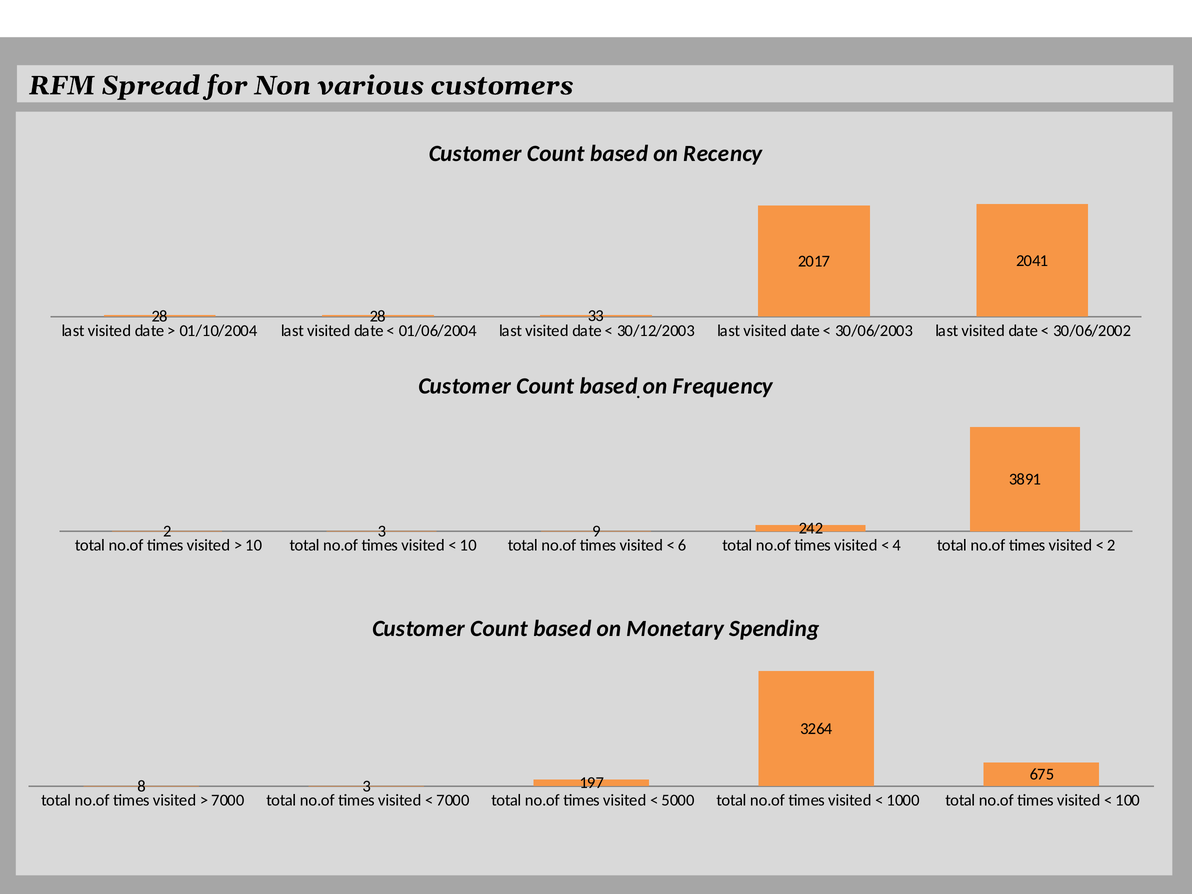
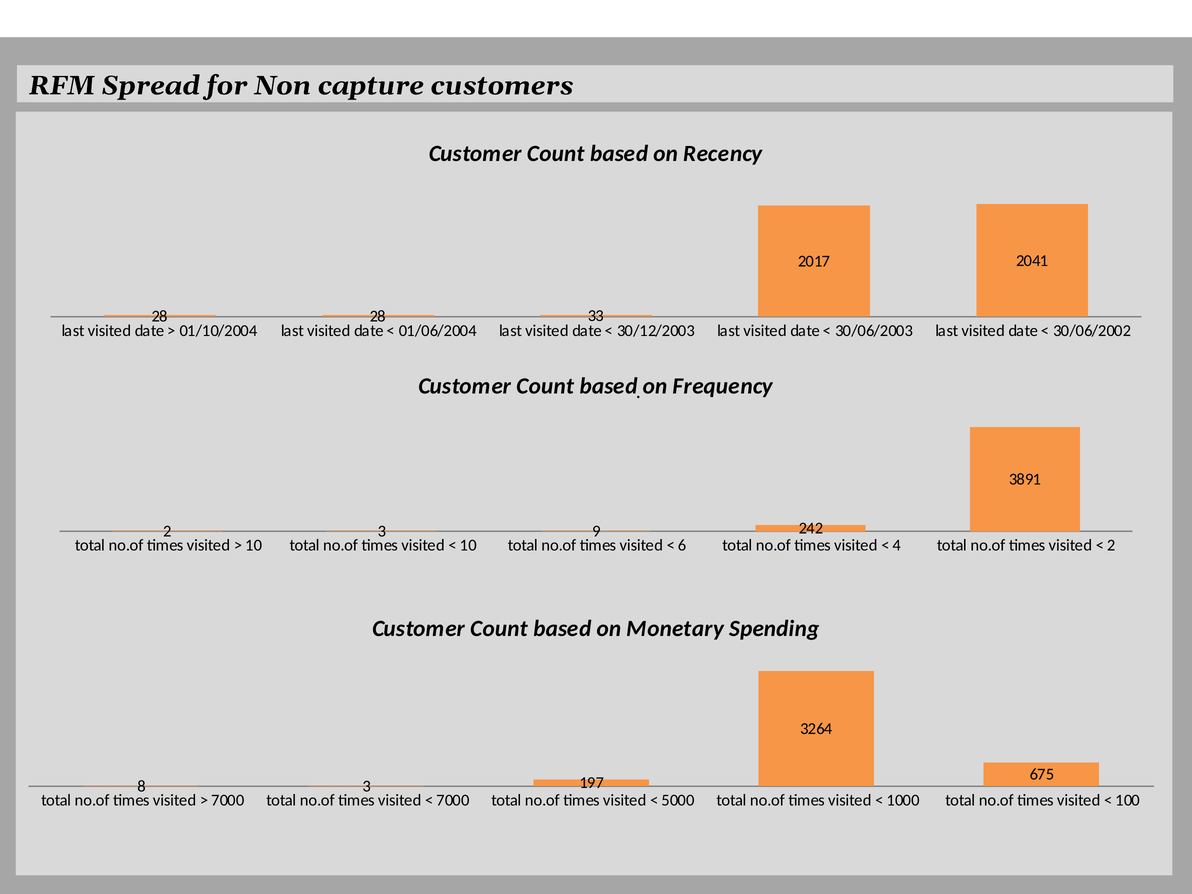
various: various -> capture
